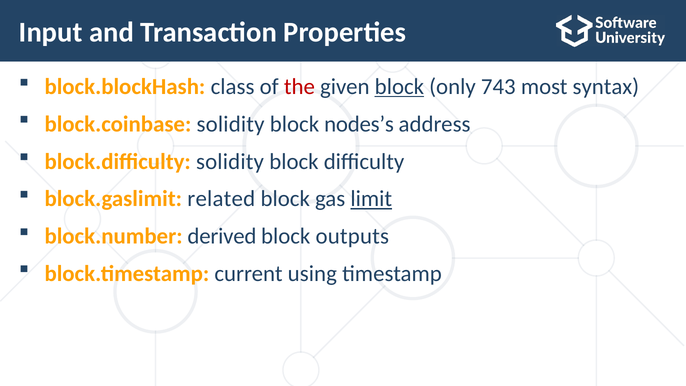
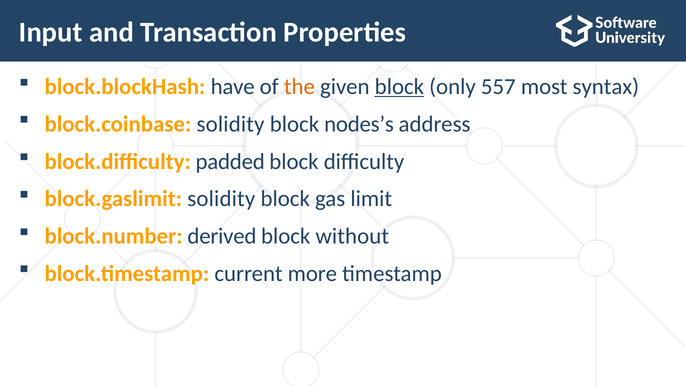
class: class -> have
the colour: red -> orange
743: 743 -> 557
block.difficulty solidity: solidity -> padded
block.gaslimit related: related -> solidity
limit underline: present -> none
outputs: outputs -> without
using: using -> more
